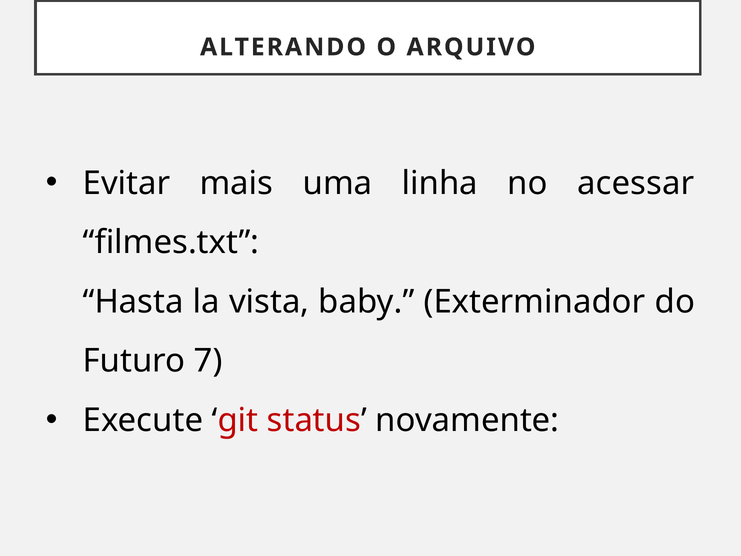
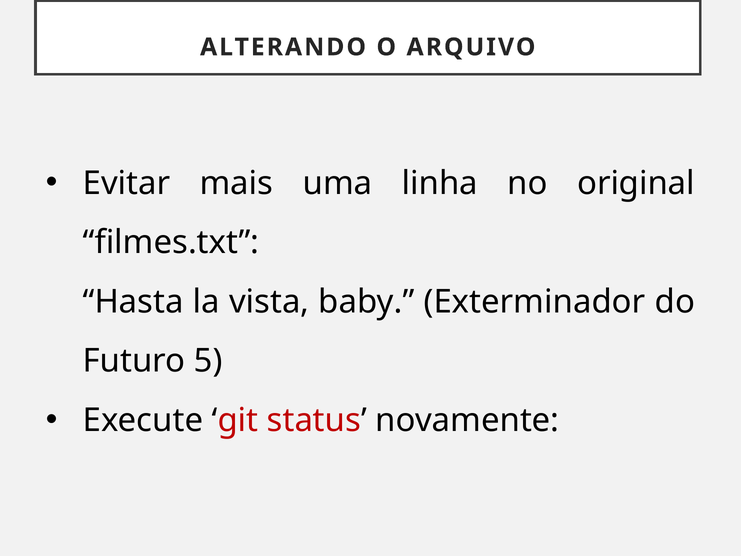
acessar: acessar -> original
7: 7 -> 5
